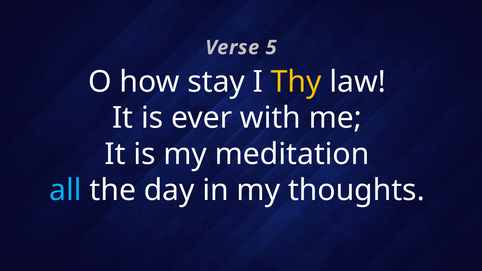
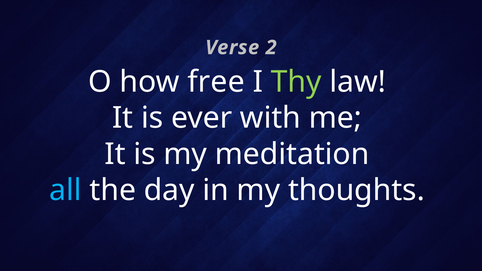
5: 5 -> 2
stay: stay -> free
Thy colour: yellow -> light green
